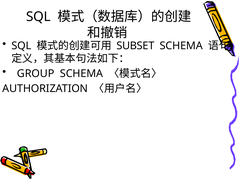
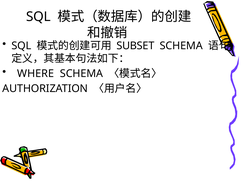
GROUP: GROUP -> WHERE
